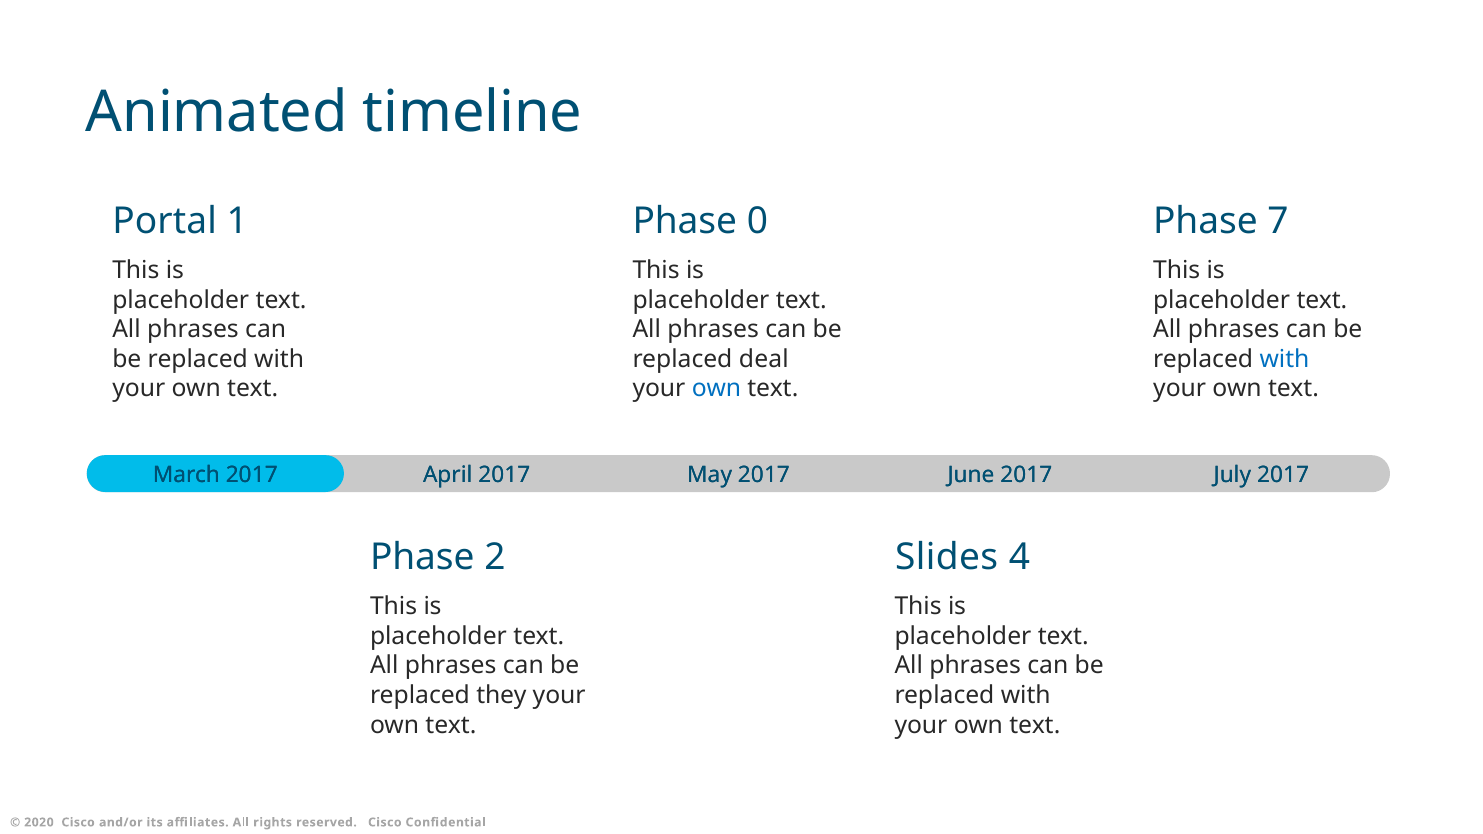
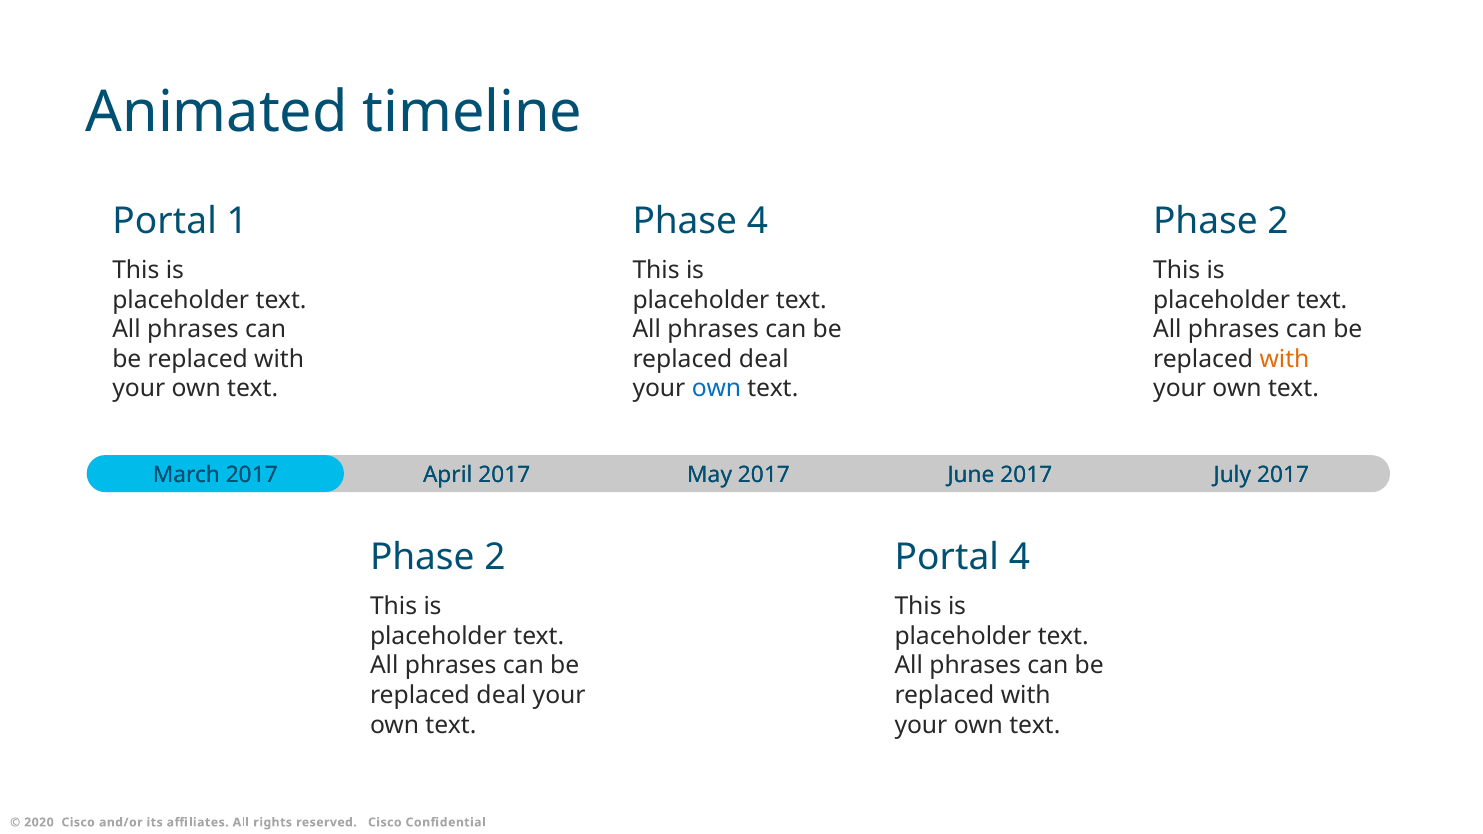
Phase 0: 0 -> 4
7 at (1278, 222): 7 -> 2
with at (1285, 359) colour: blue -> orange
Slides at (947, 558): Slides -> Portal
they at (501, 695): they -> deal
